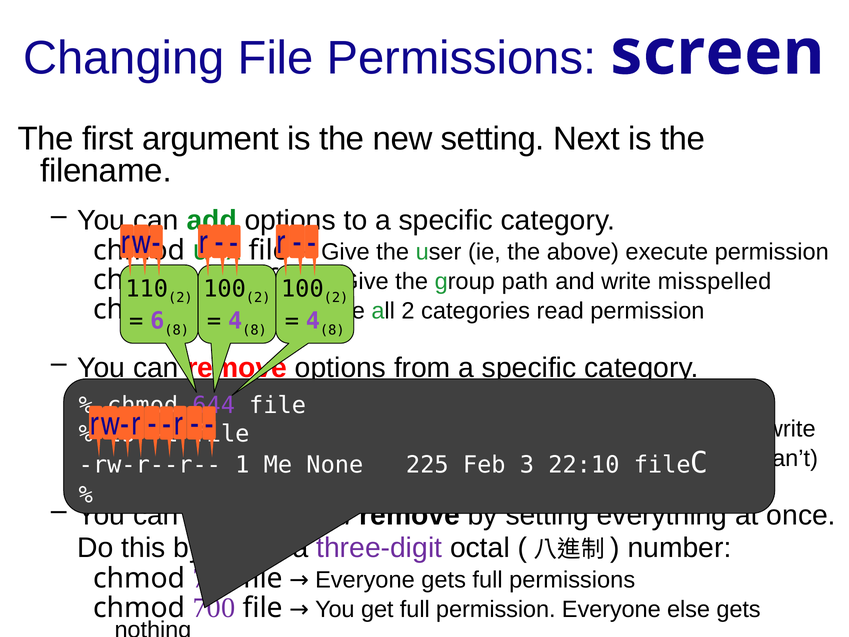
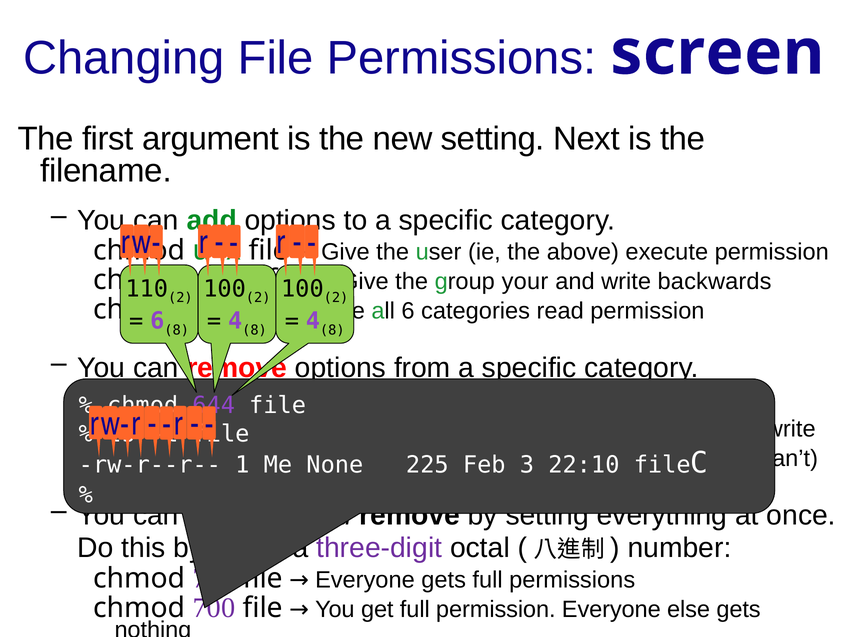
path: path -> your
misspelled: misspelled -> backwards
all 2: 2 -> 6
